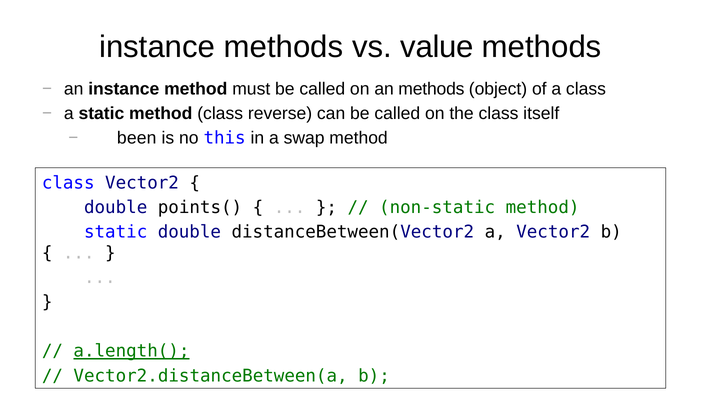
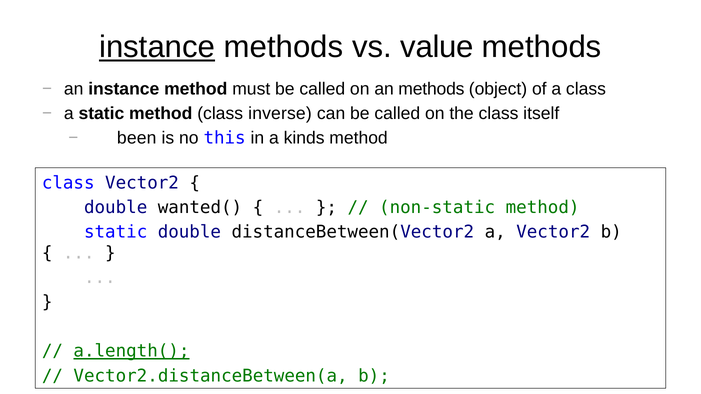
instance at (157, 47) underline: none -> present
reverse: reverse -> inverse
swap: swap -> kinds
points(: points( -> wanted(
